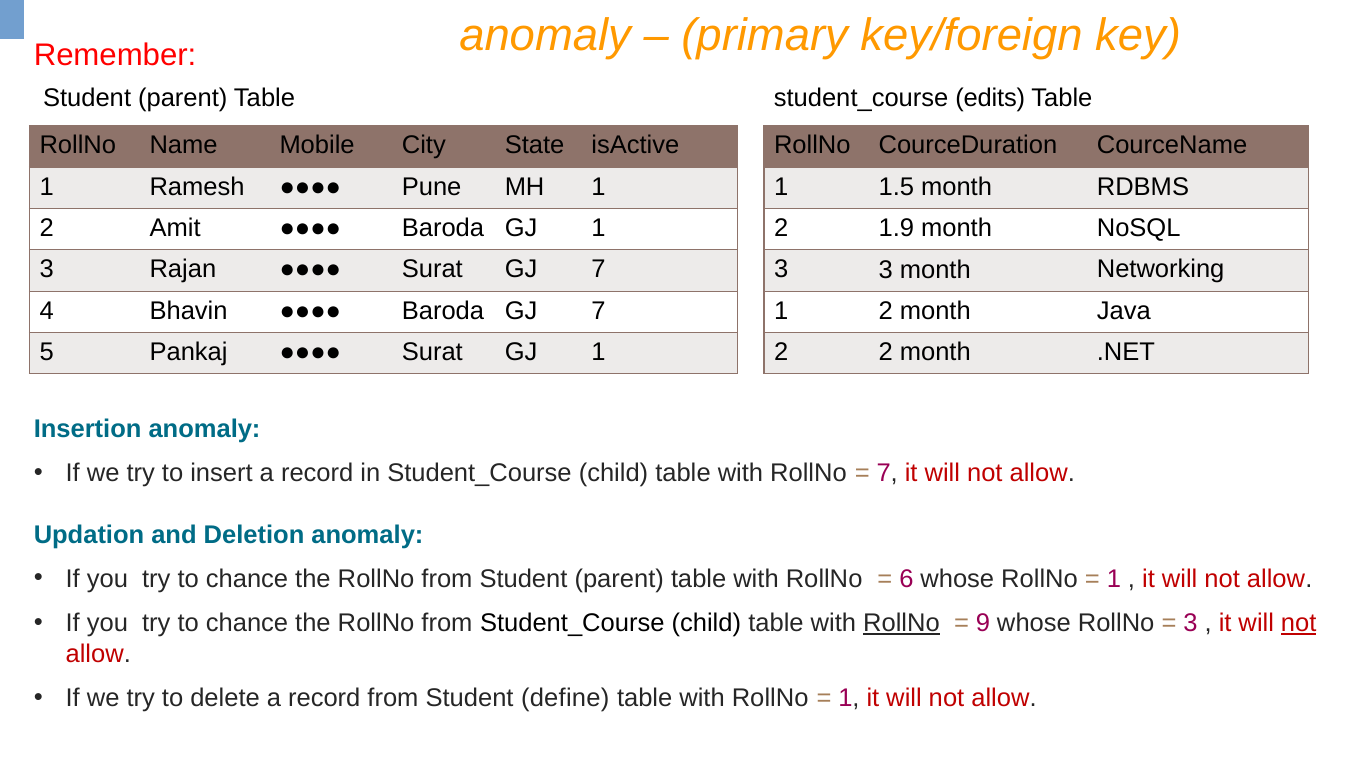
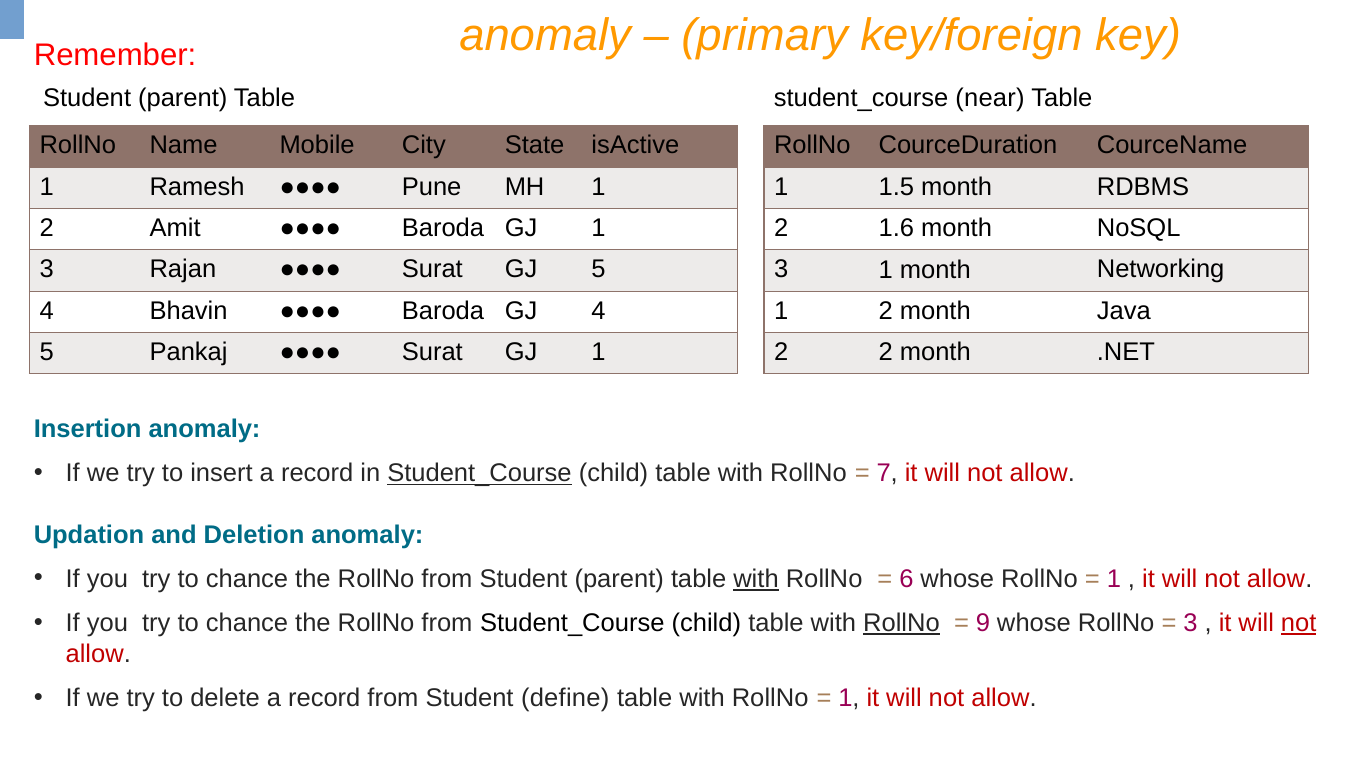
edits: edits -> near
1.9: 1.9 -> 1.6
Surat GJ 7: 7 -> 5
3 3: 3 -> 1
Baroda GJ 7: 7 -> 4
Student_Course at (479, 473) underline: none -> present
with at (756, 579) underline: none -> present
